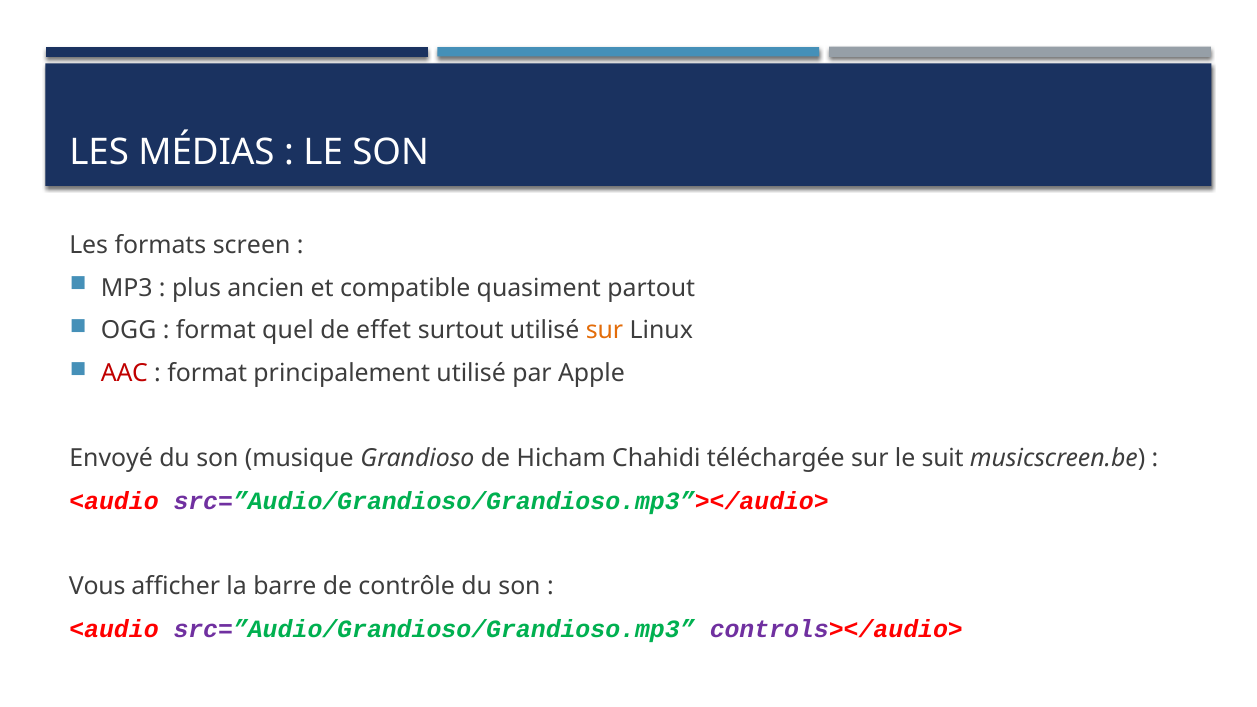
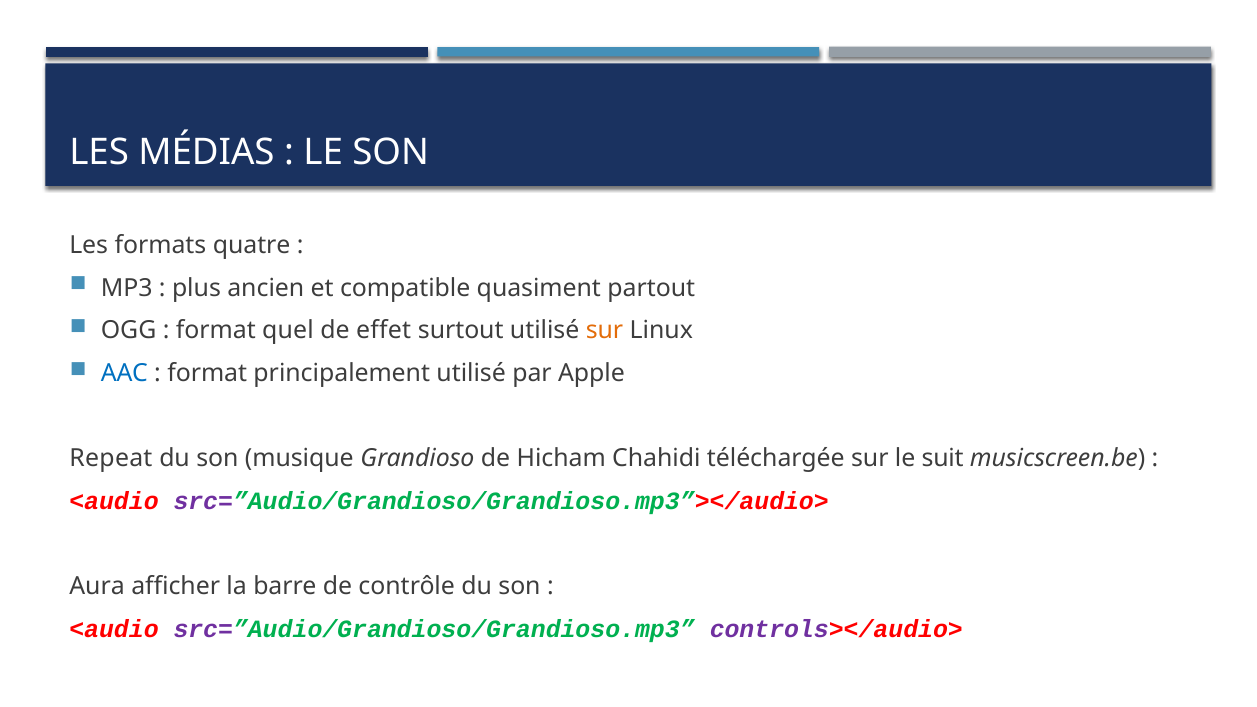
screen: screen -> quatre
AAC colour: red -> blue
Envoyé: Envoyé -> Repeat
Vous: Vous -> Aura
